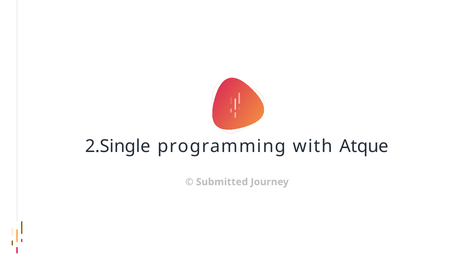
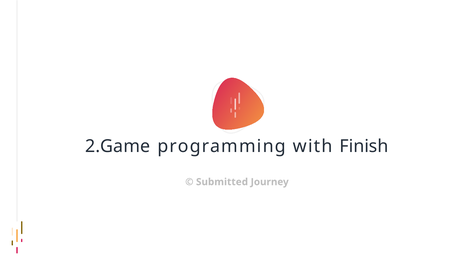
2.Single: 2.Single -> 2.Game
Atque: Atque -> Finish
